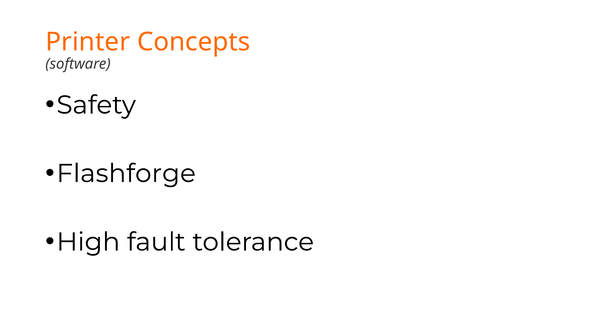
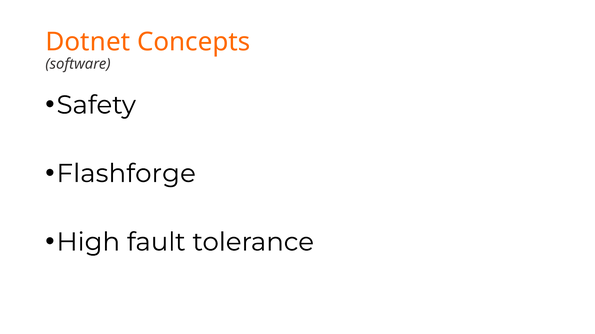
Printer: Printer -> Dotnet
